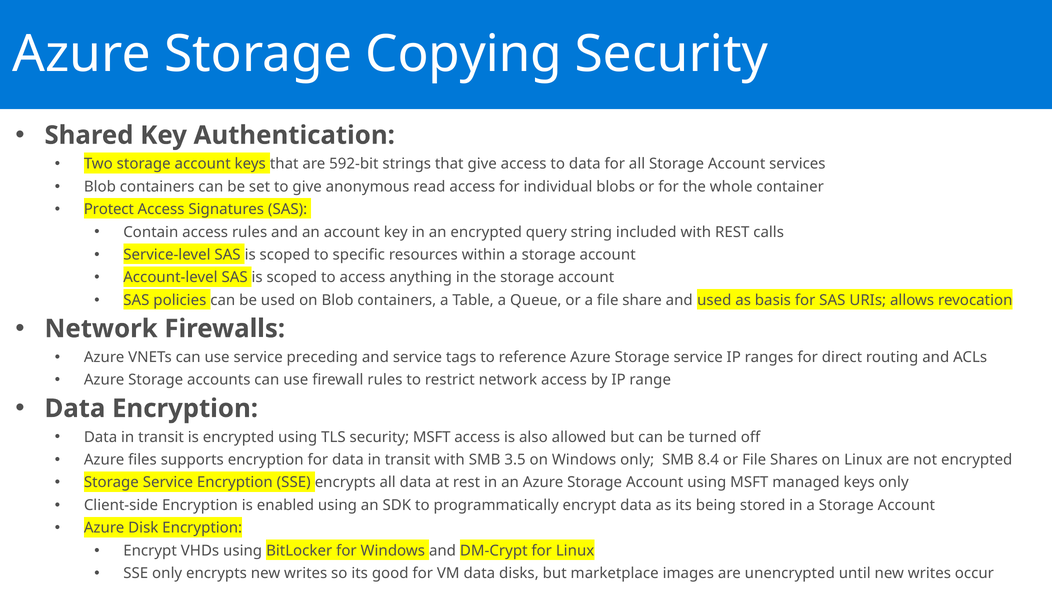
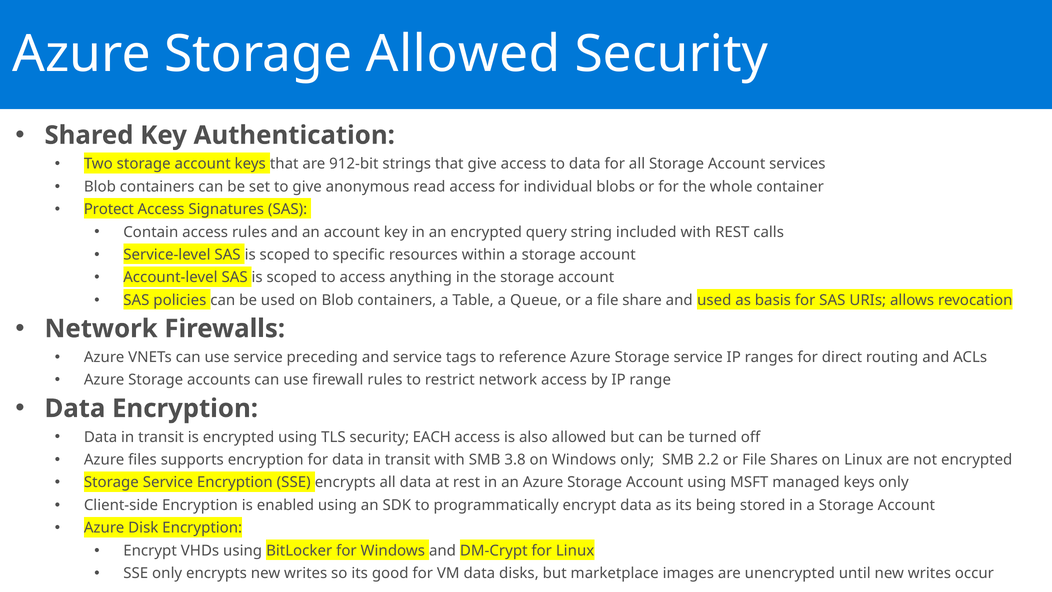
Storage Copying: Copying -> Allowed
592-bit: 592-bit -> 912-bit
security MSFT: MSFT -> EACH
3.5: 3.5 -> 3.8
8.4: 8.4 -> 2.2
